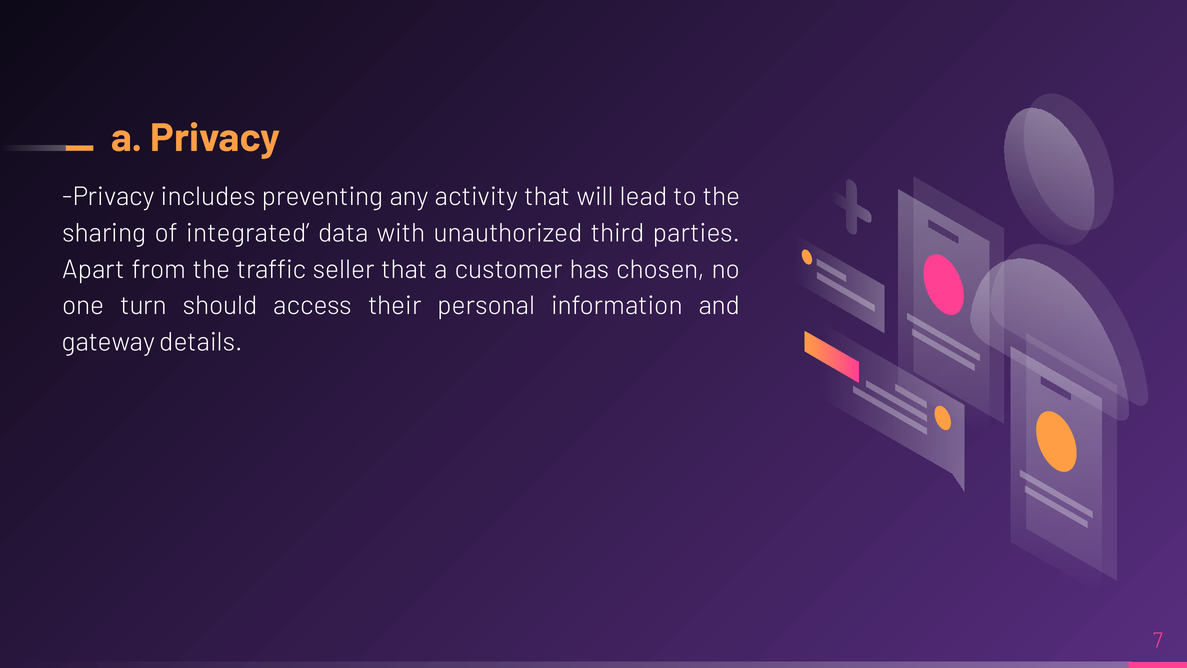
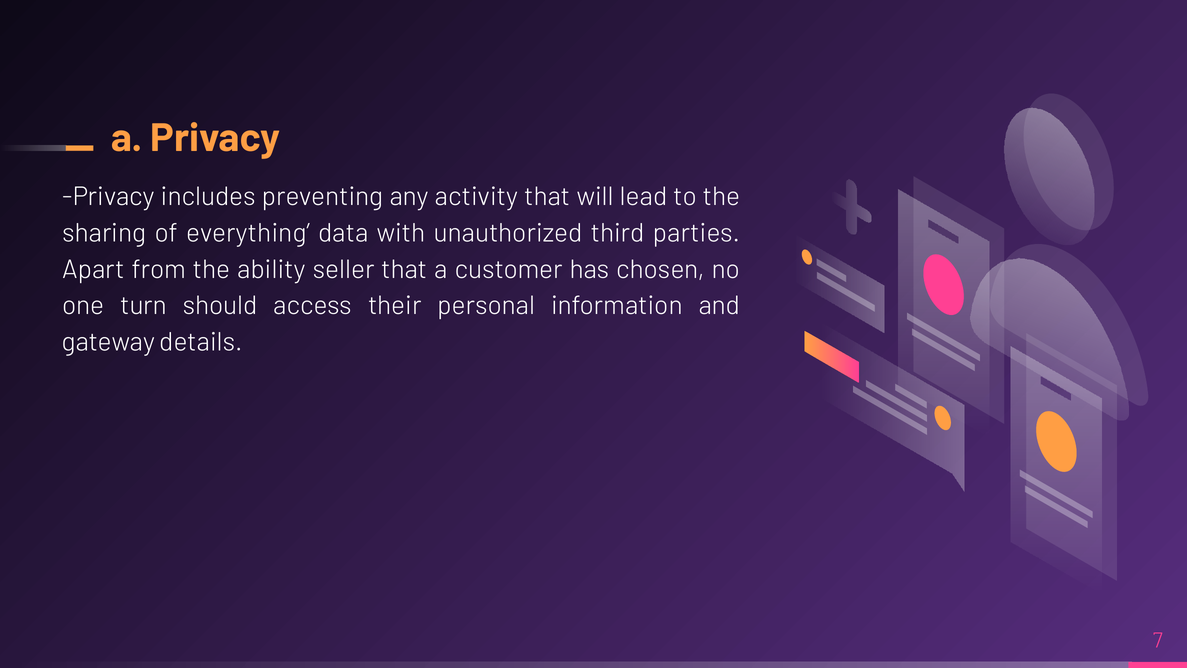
integrated: integrated -> everything
traffic: traffic -> ability
